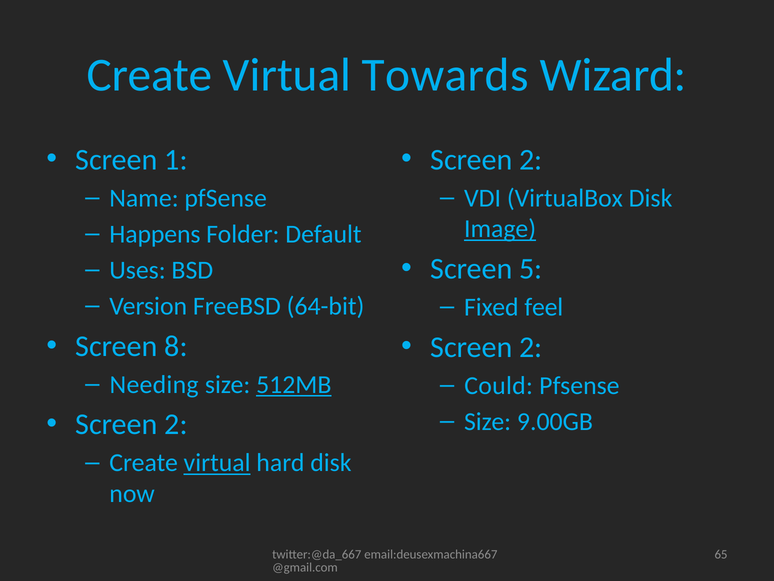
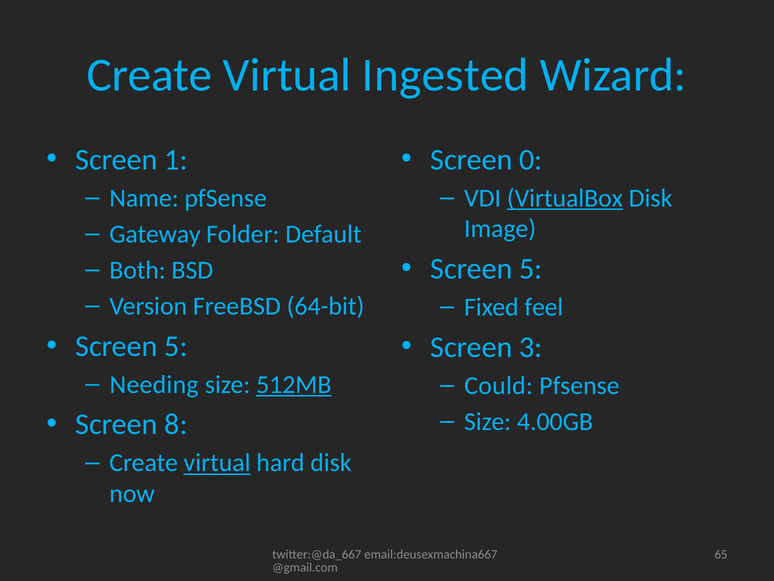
Towards: Towards -> Ingested
2 at (531, 159): 2 -> 0
VirtualBox underline: none -> present
Image underline: present -> none
Happens: Happens -> Gateway
Uses: Uses -> Both
8 at (176, 346): 8 -> 5
2 at (531, 347): 2 -> 3
9.00GB: 9.00GB -> 4.00GB
2 at (176, 424): 2 -> 8
